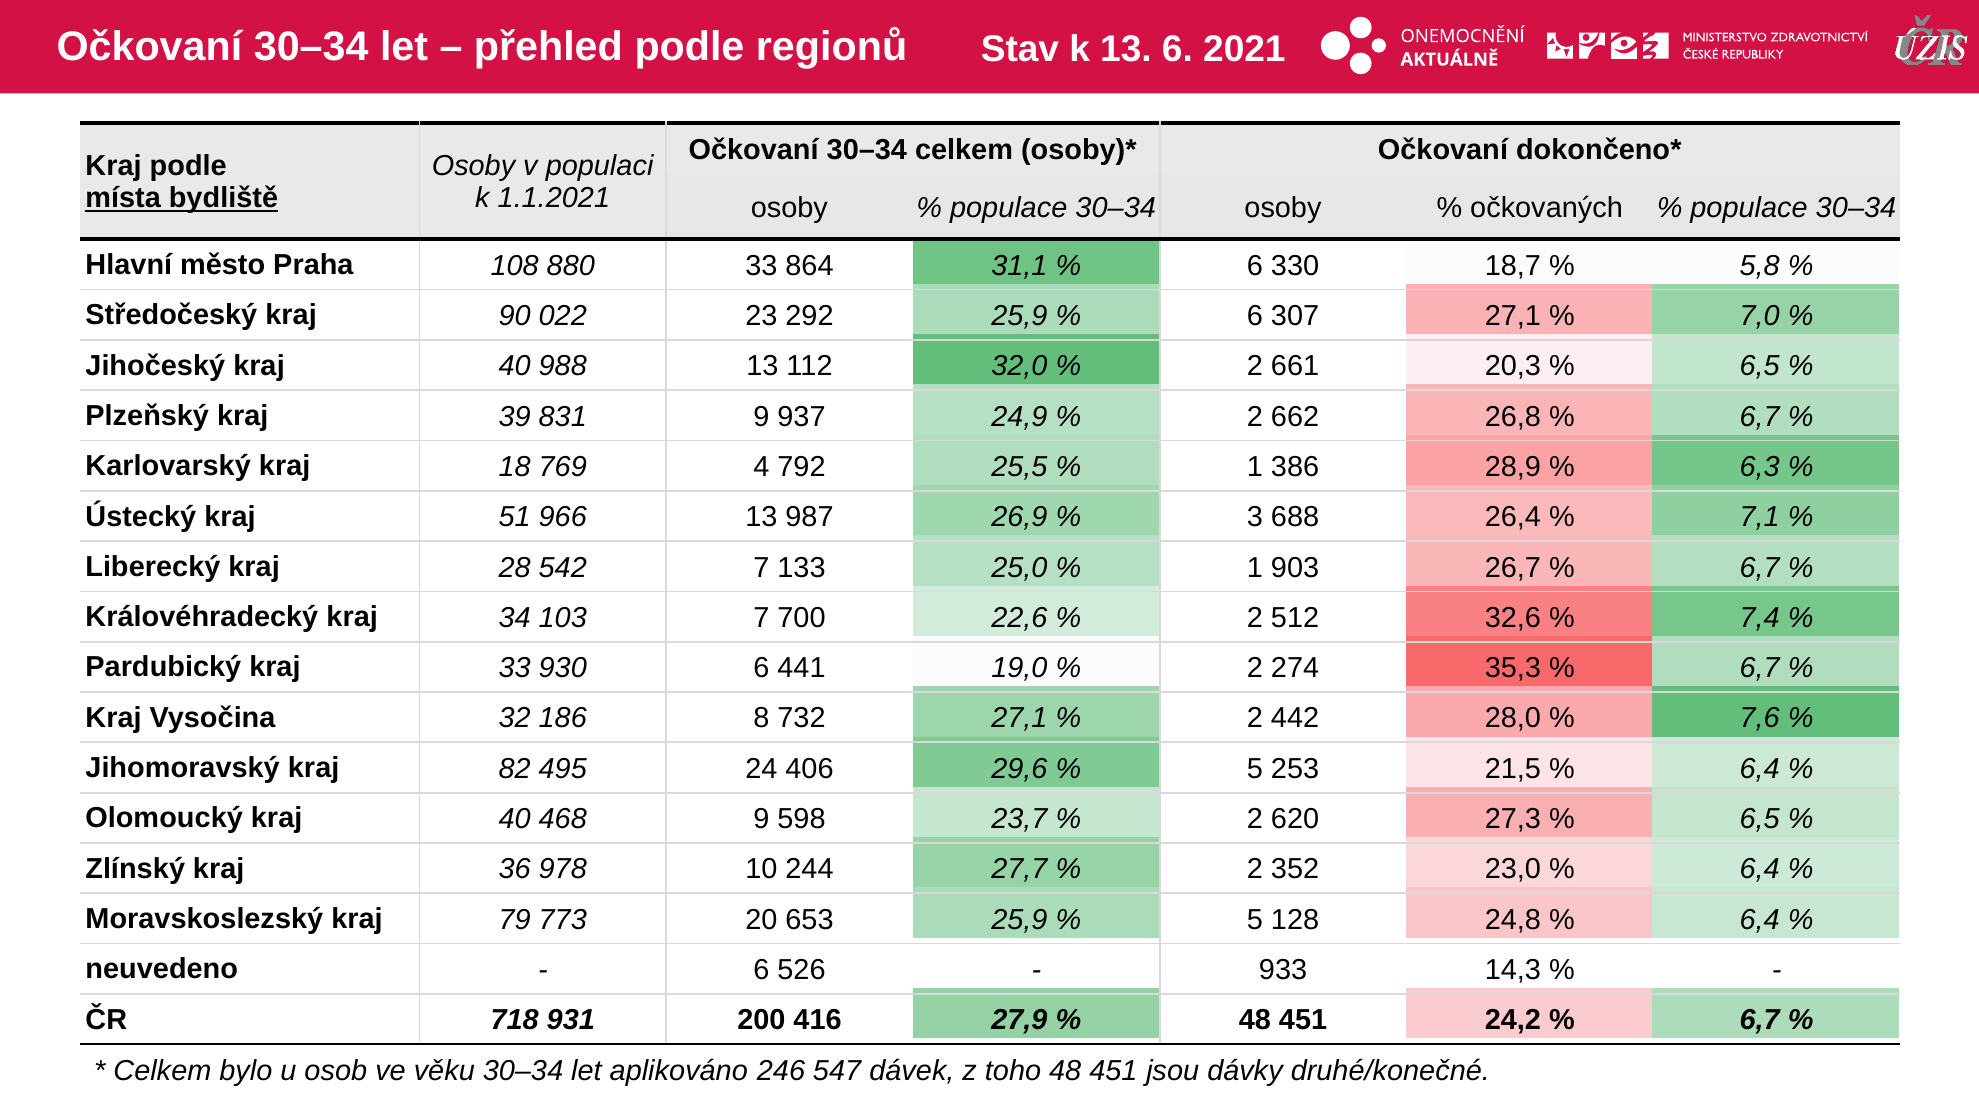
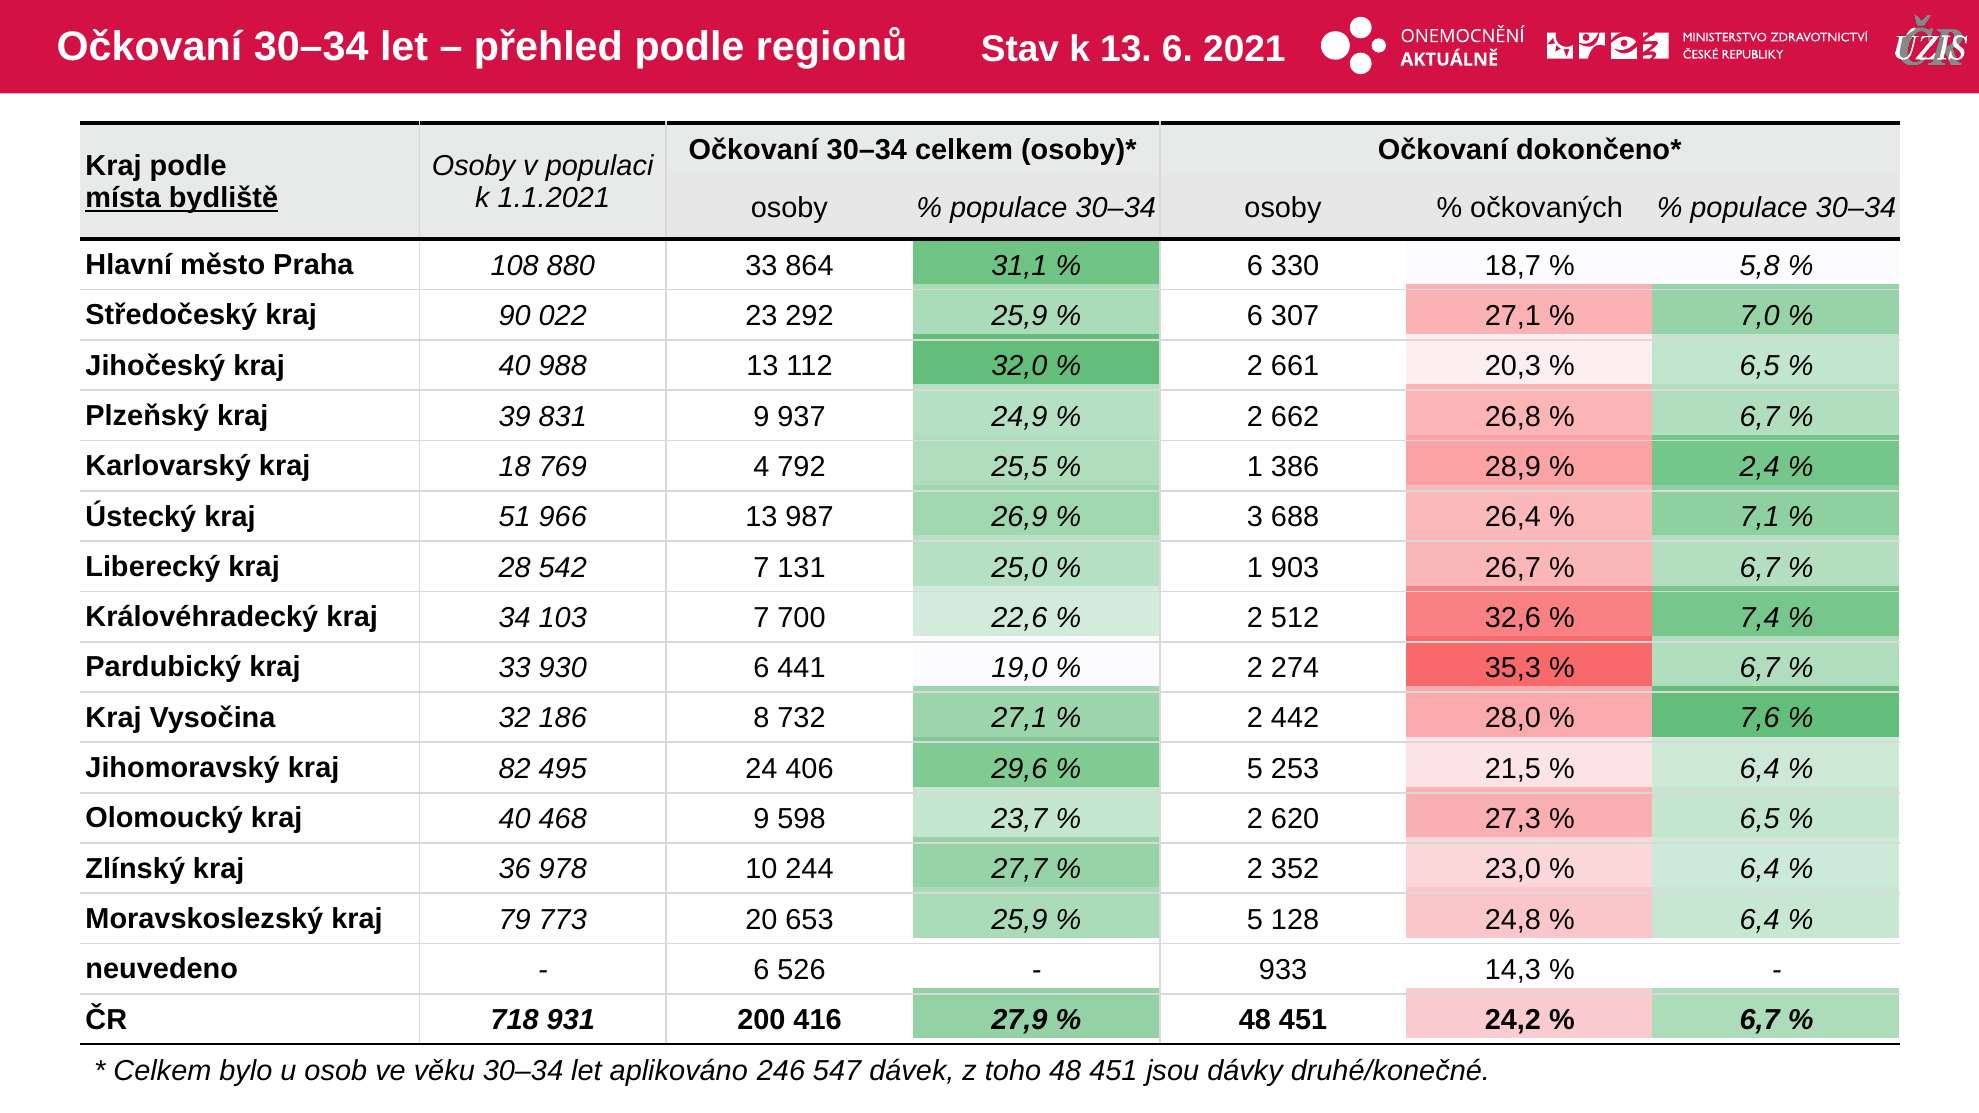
6,3: 6,3 -> 2,4
133: 133 -> 131
